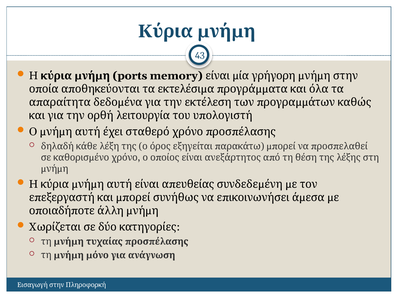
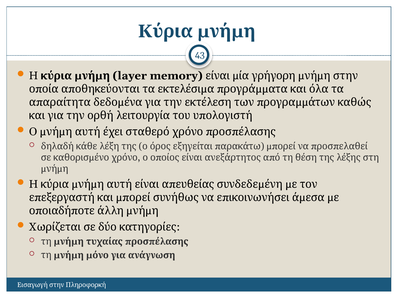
ports: ports -> layer
